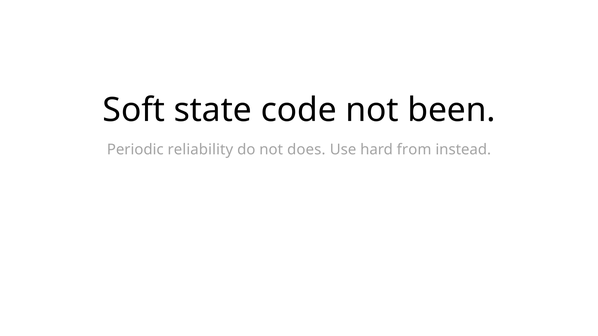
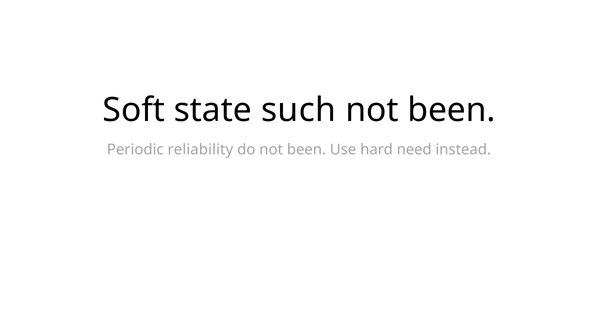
code: code -> such
do not does: does -> been
from: from -> need
